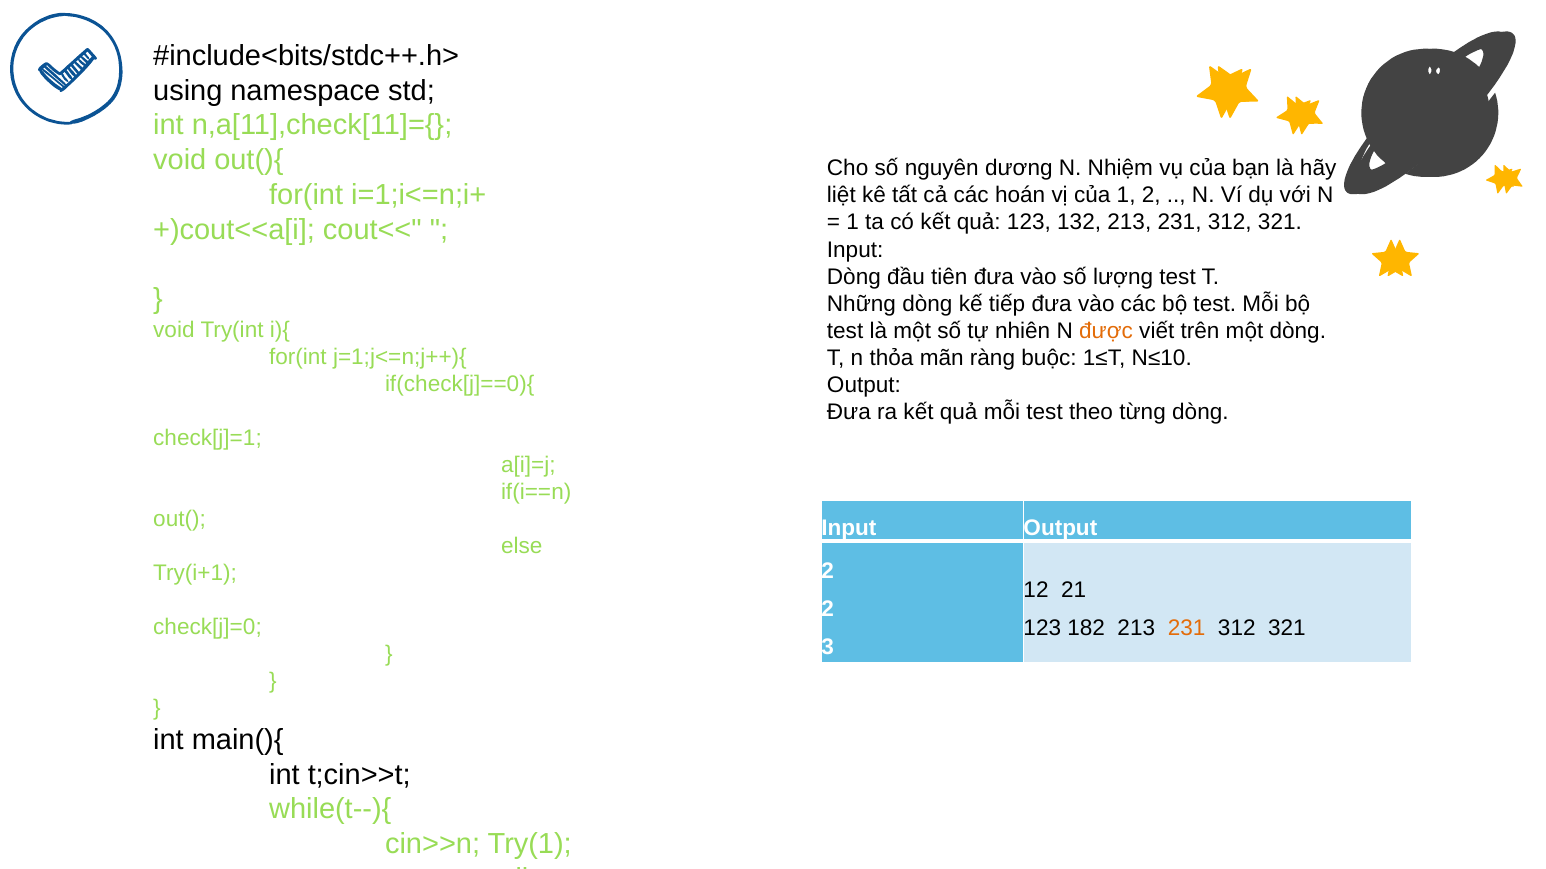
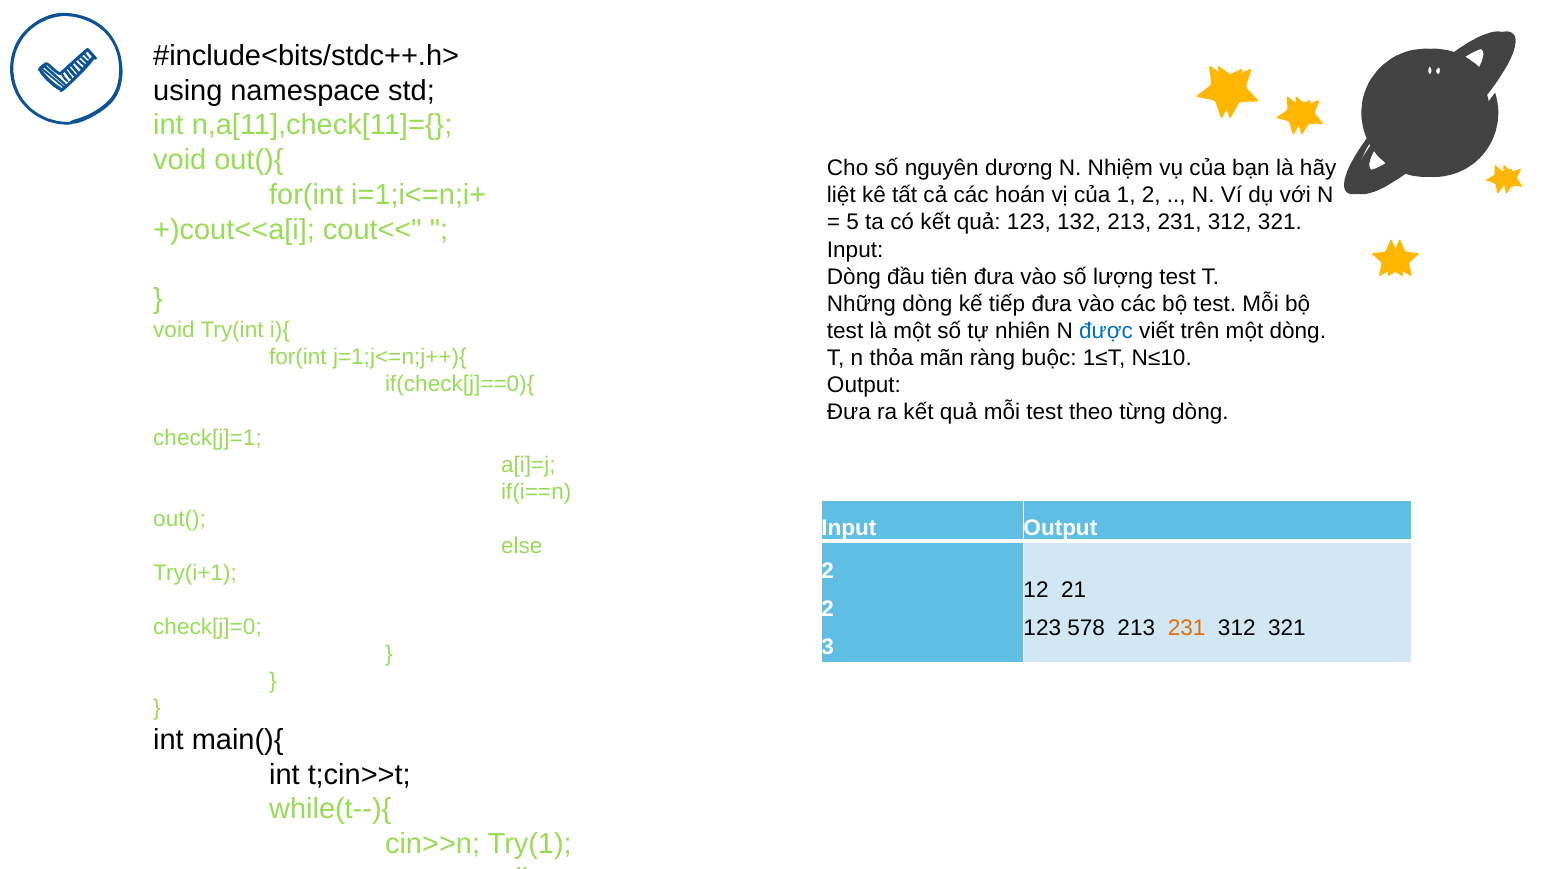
1 at (853, 223): 1 -> 5
được colour: orange -> blue
182: 182 -> 578
